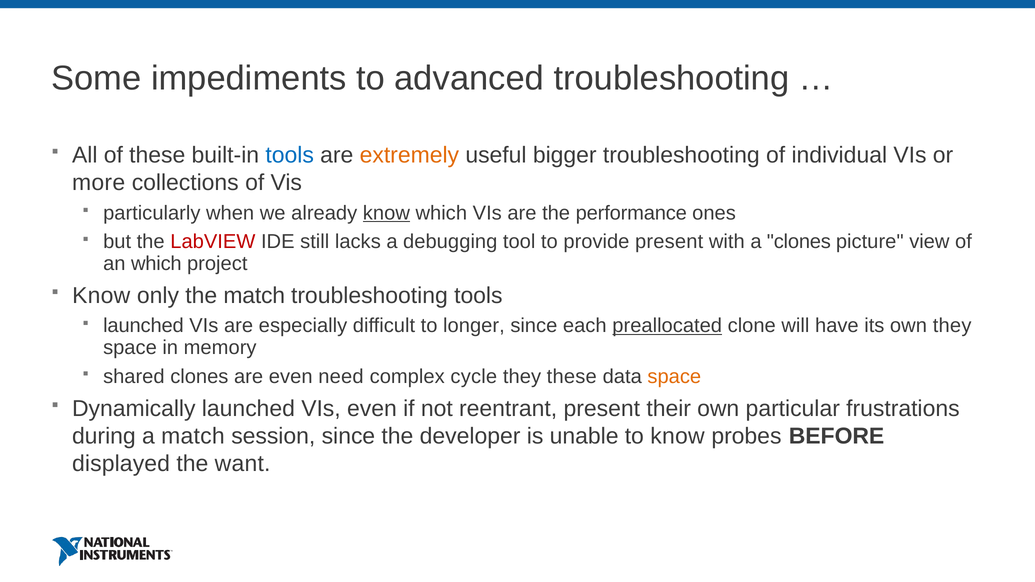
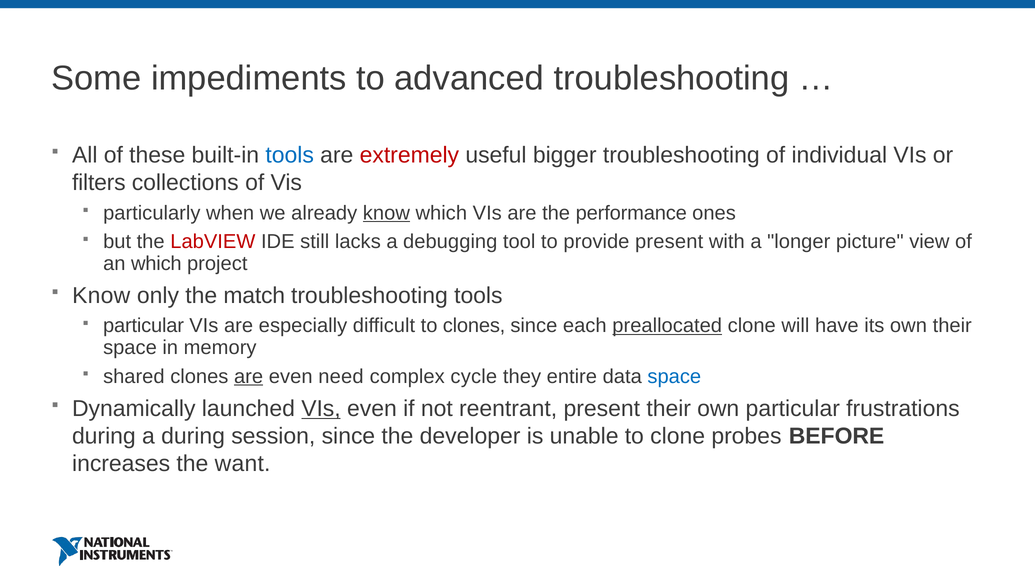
extremely colour: orange -> red
more: more -> filters
a clones: clones -> longer
launched at (143, 326): launched -> particular
to longer: longer -> clones
own they: they -> their
are at (249, 377) underline: none -> present
they these: these -> entire
space at (674, 377) colour: orange -> blue
VIs at (321, 409) underline: none -> present
a match: match -> during
to know: know -> clone
displayed: displayed -> increases
